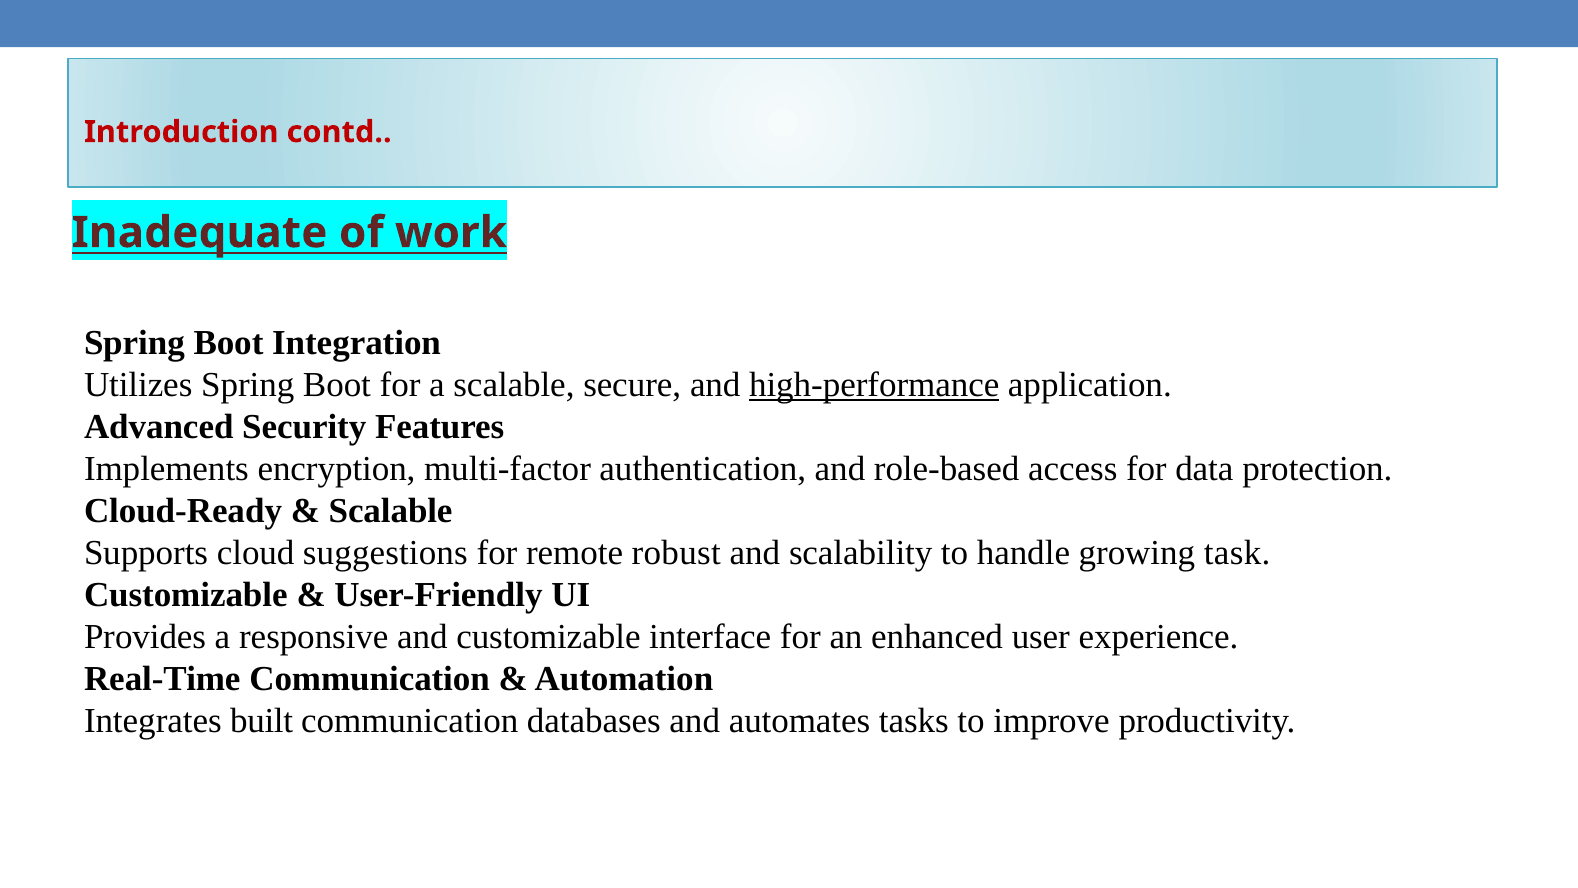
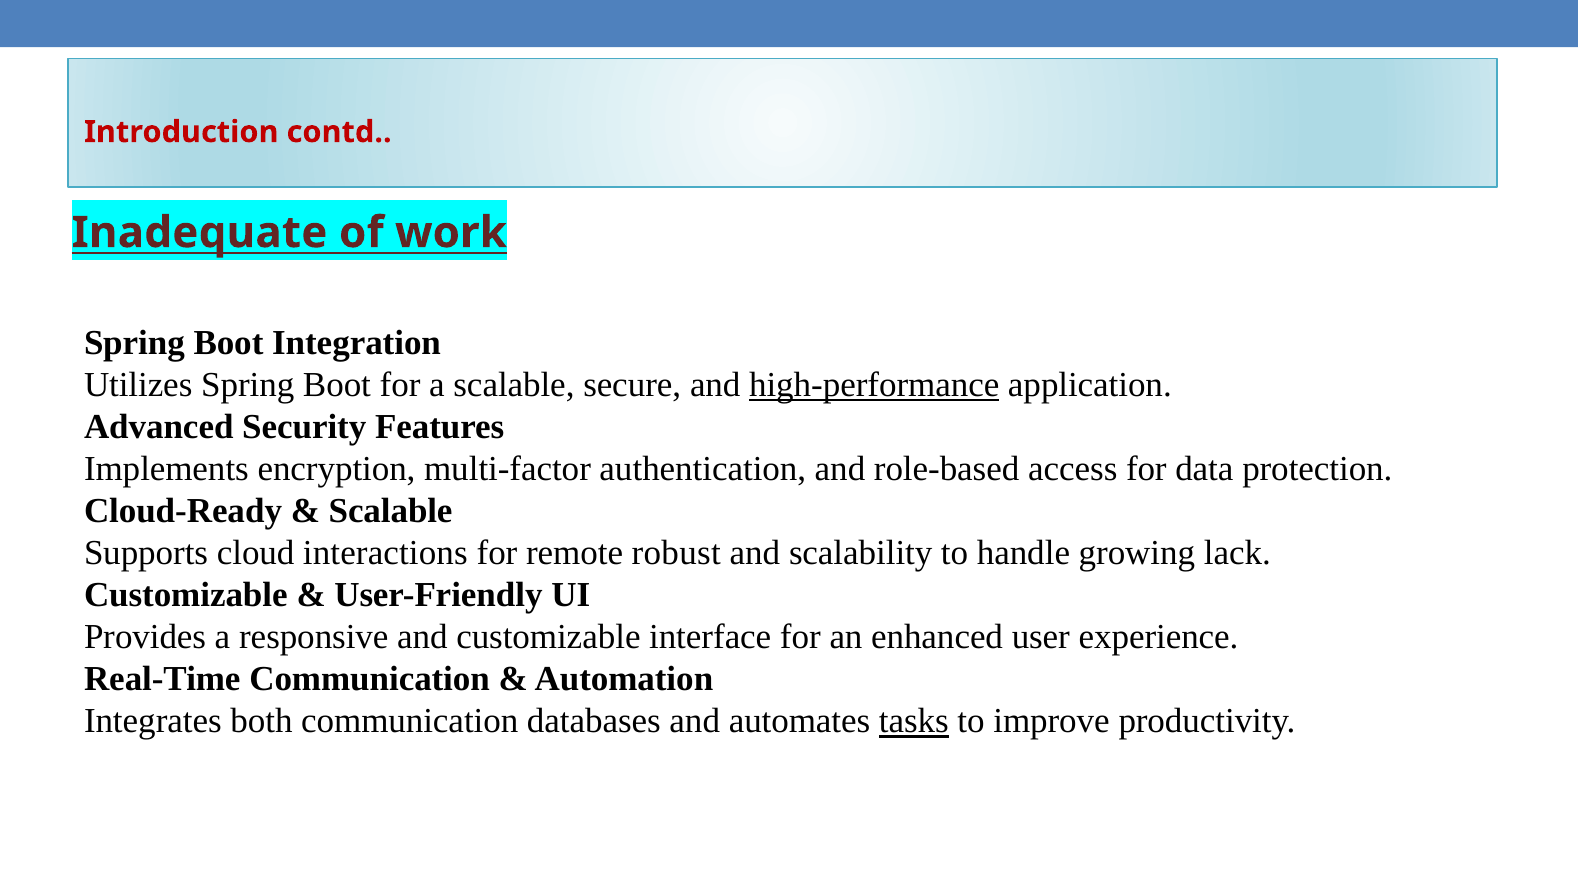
suggestions: suggestions -> interactions
task: task -> lack
built: built -> both
tasks underline: none -> present
